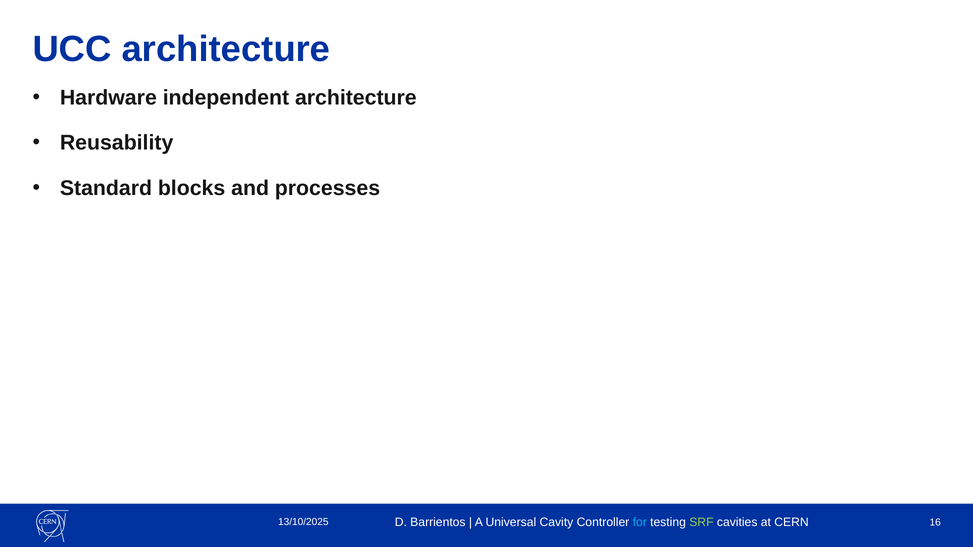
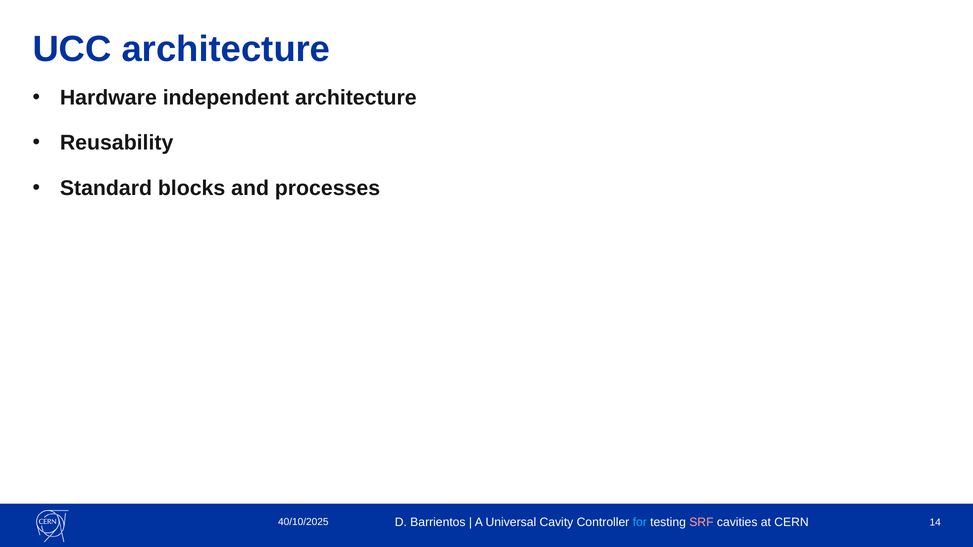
SRF colour: light green -> pink
16: 16 -> 14
13/10/2025: 13/10/2025 -> 40/10/2025
